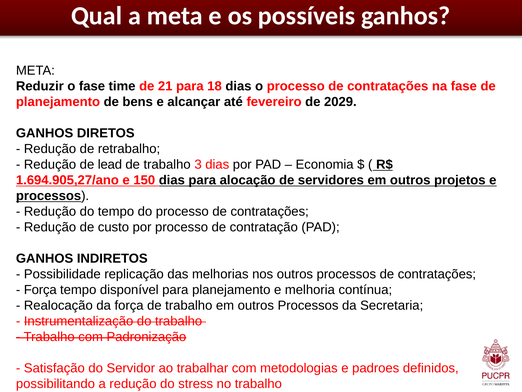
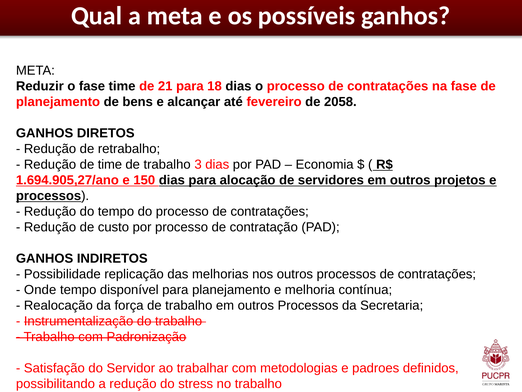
2029: 2029 -> 2058
de lead: lead -> time
Força at (40, 290): Força -> Onde
